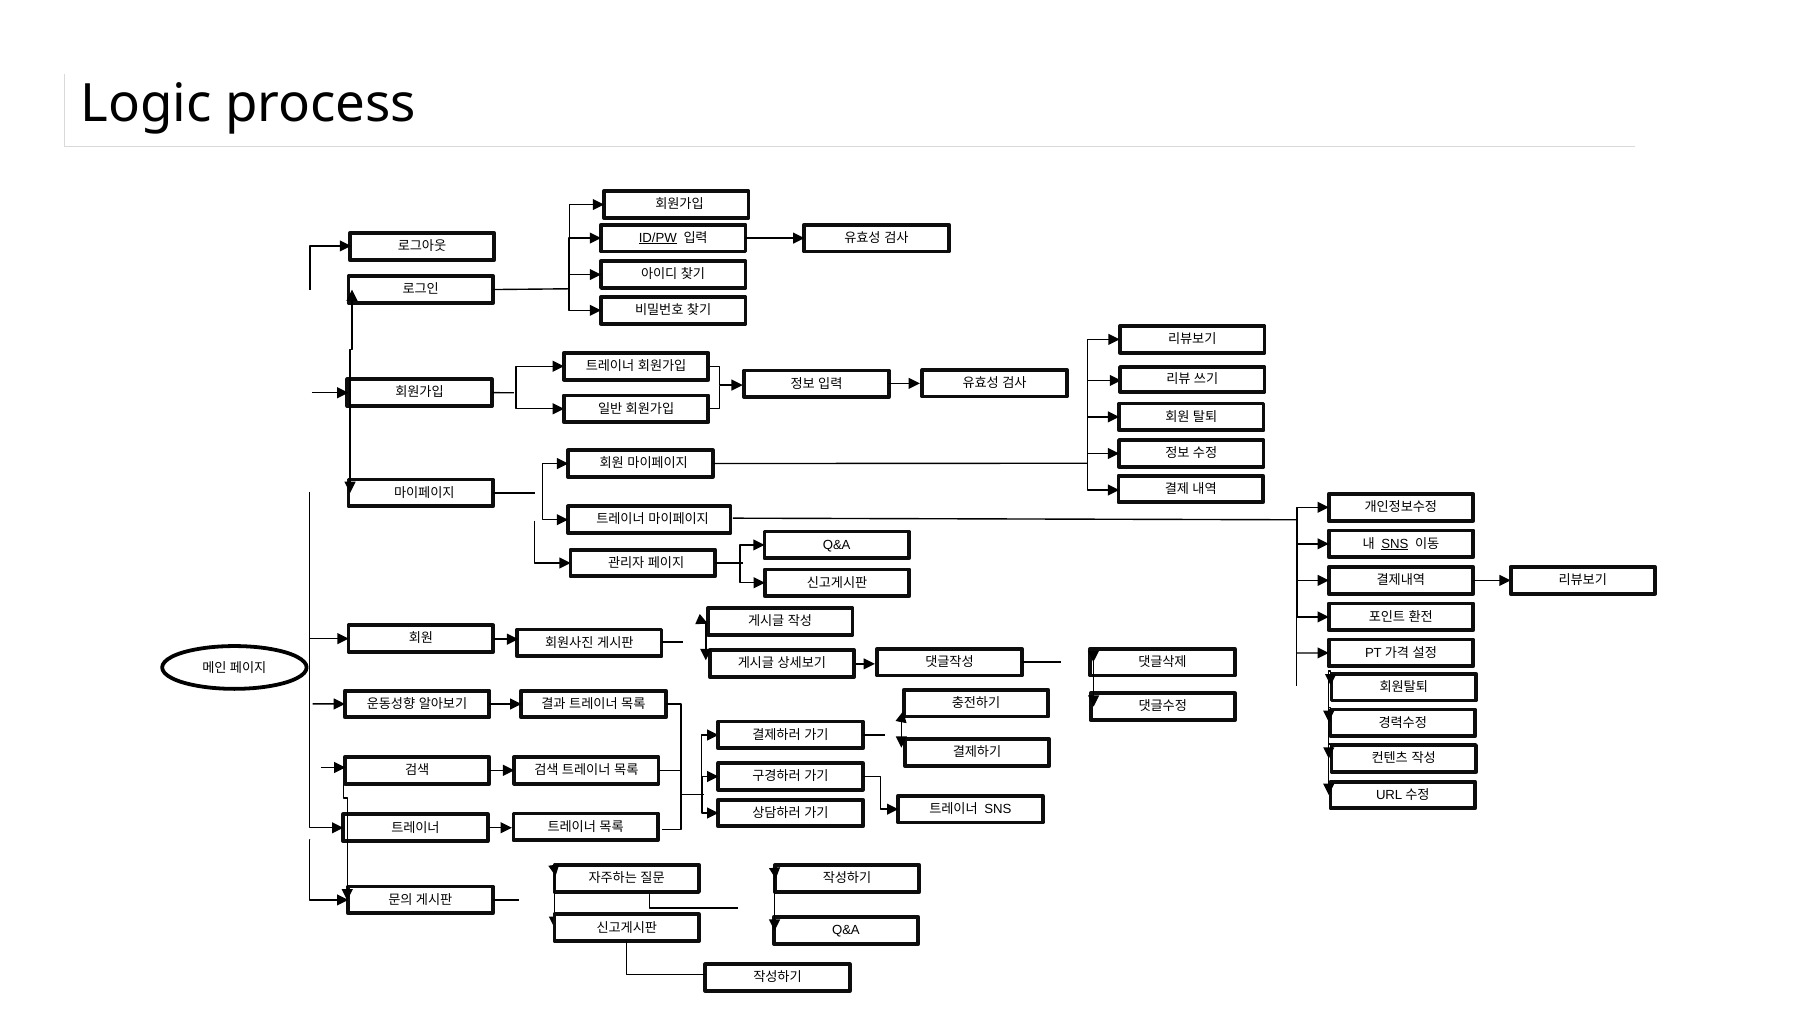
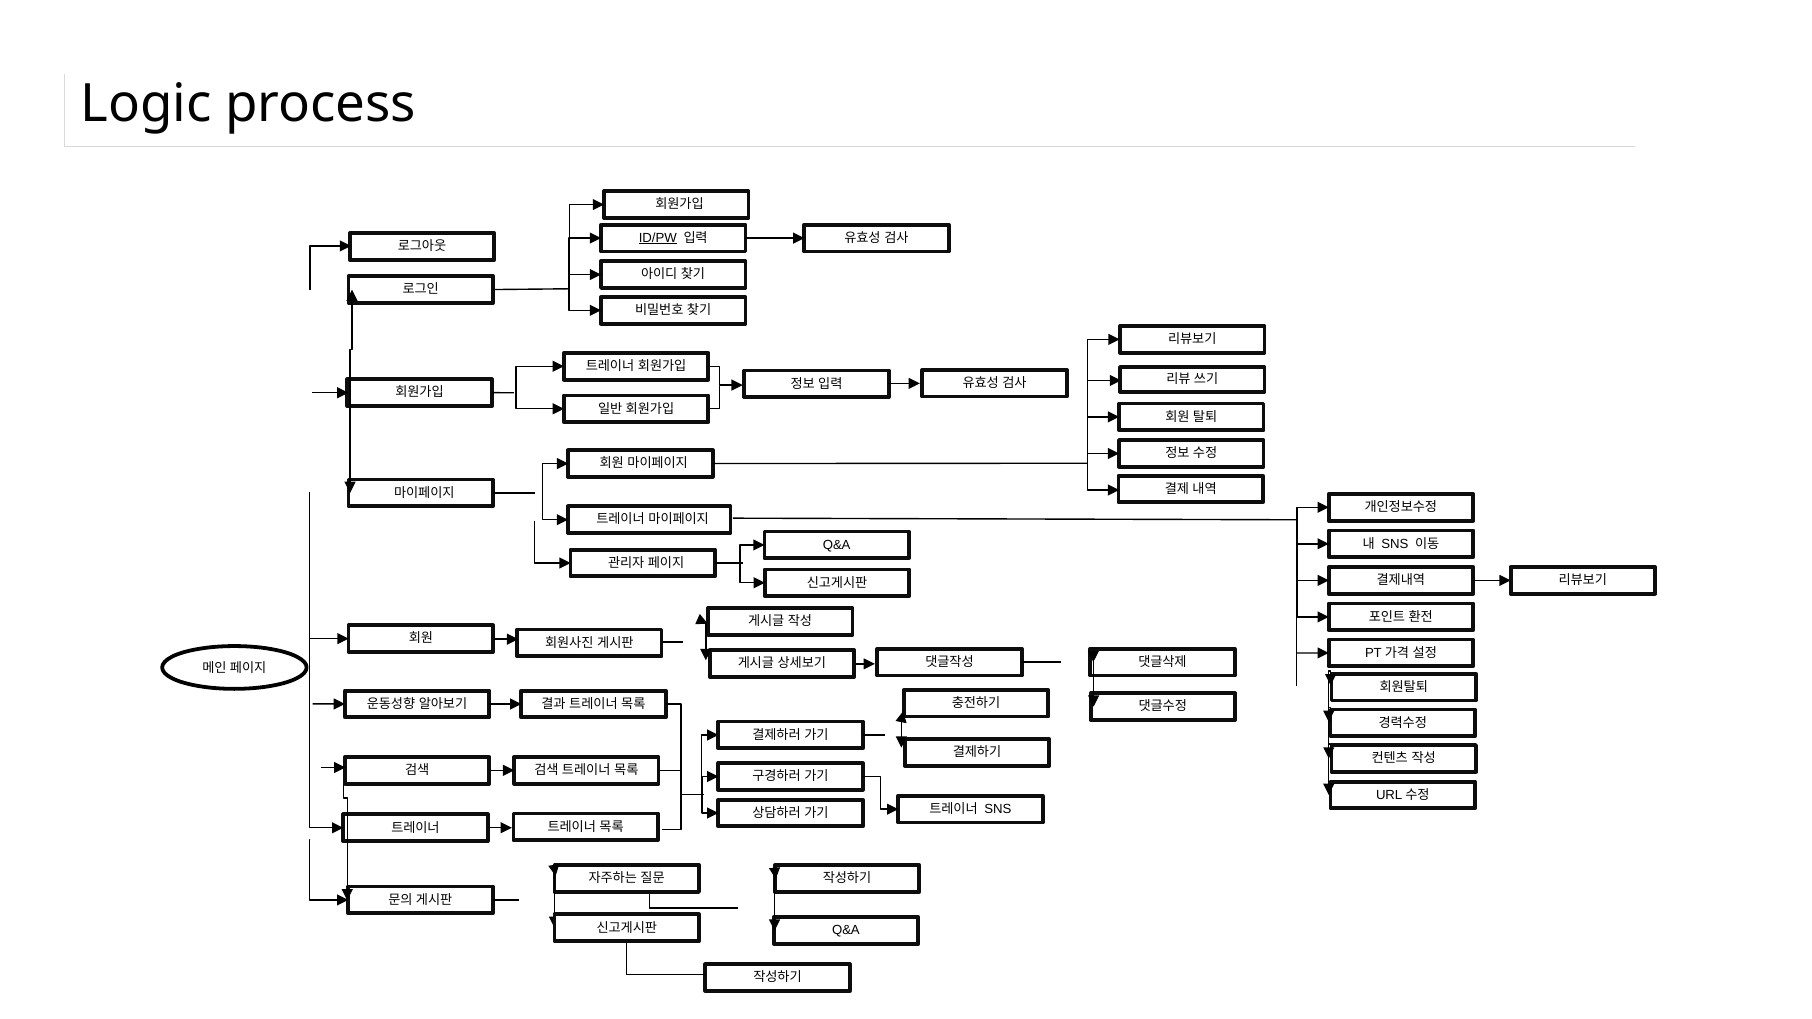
SNS at (1395, 544) underline: present -> none
